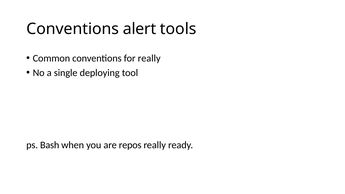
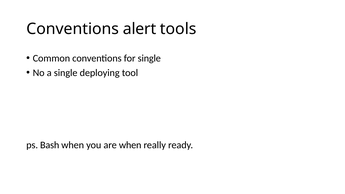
for really: really -> single
are repos: repos -> when
